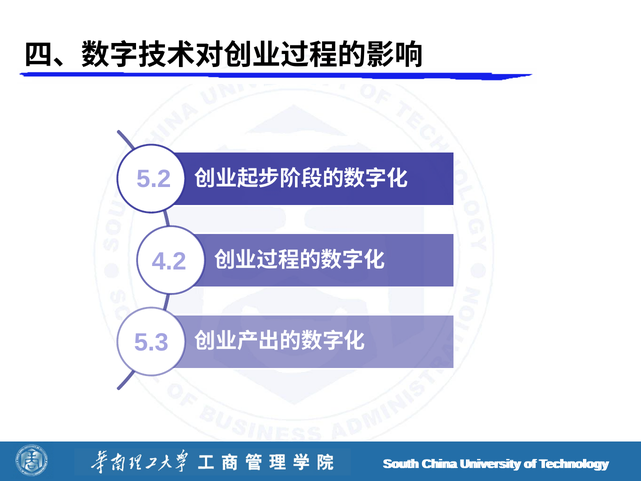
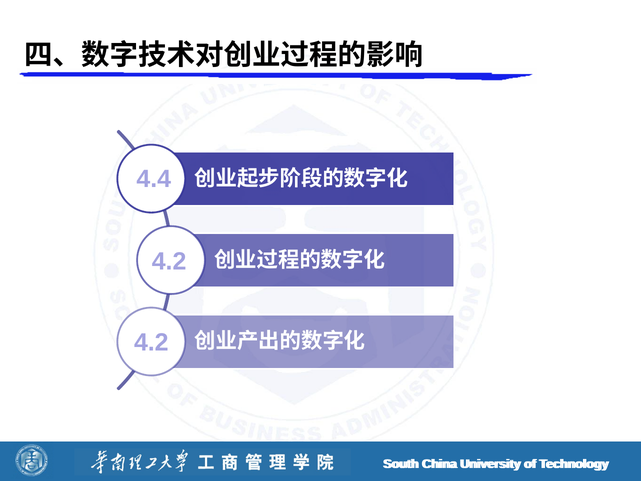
5.2: 5.2 -> 4.4
5.3 at (151, 342): 5.3 -> 4.2
